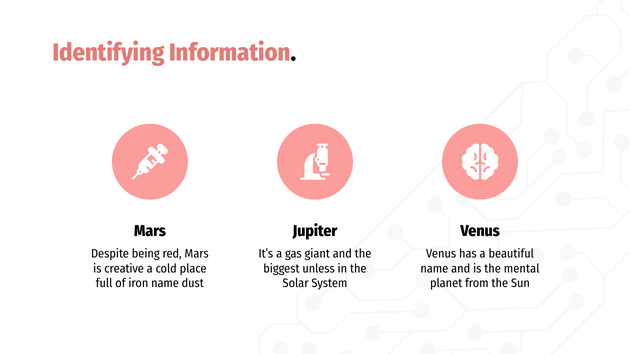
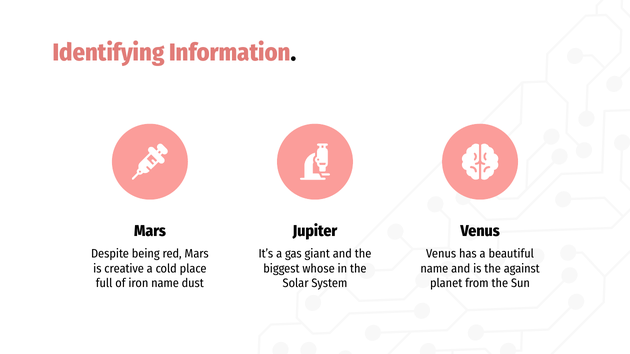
unless: unless -> whose
mental: mental -> against
